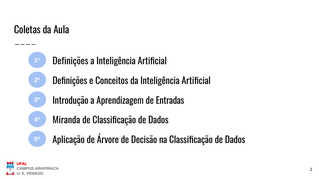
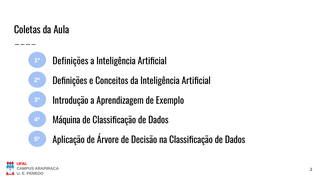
Entradas: Entradas -> Exemplo
Miranda: Miranda -> Máquina
